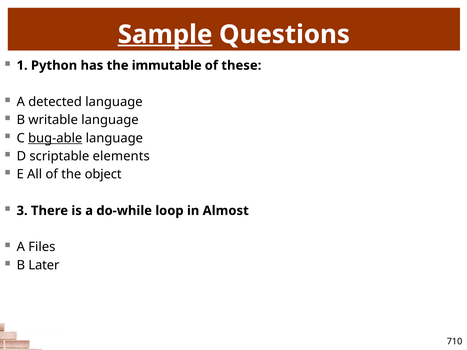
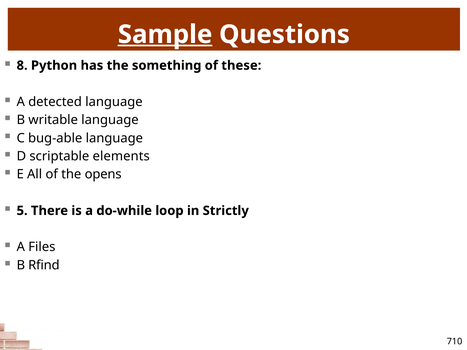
1: 1 -> 8
immutable: immutable -> something
bug-able underline: present -> none
object: object -> opens
3: 3 -> 5
Almost: Almost -> Strictly
Later: Later -> Rfind
